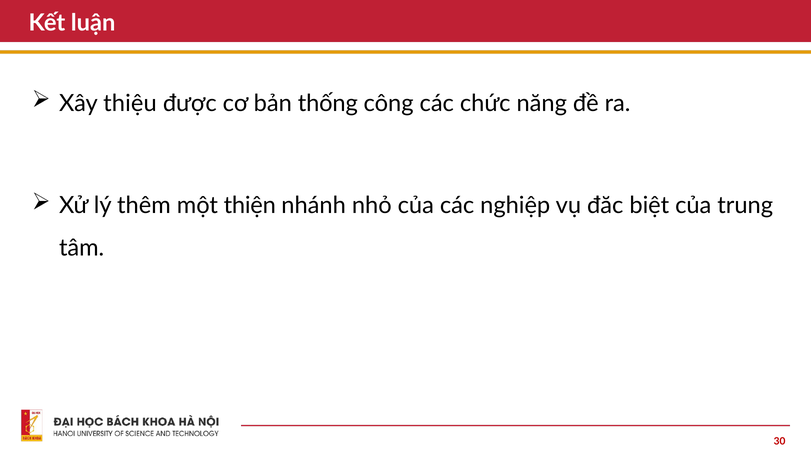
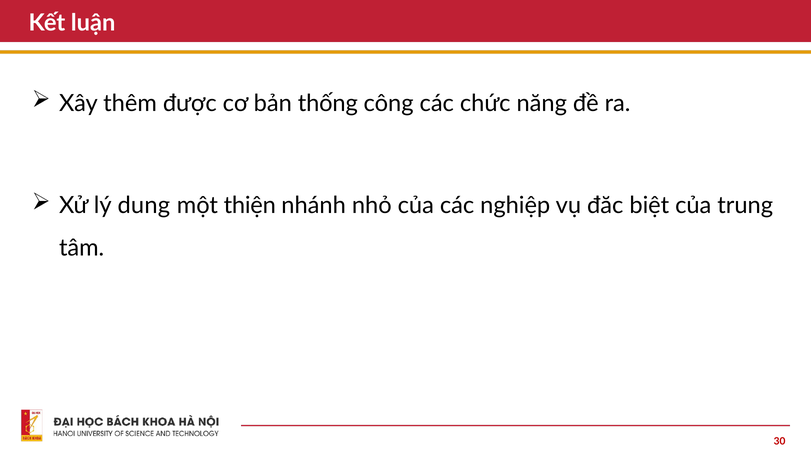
thiệu: thiệu -> thêm
thêm: thêm -> dung
